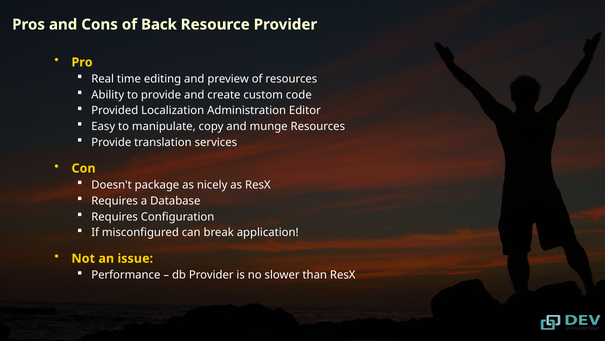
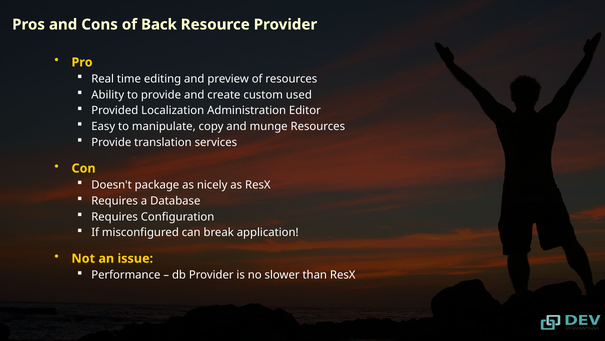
code: code -> used
